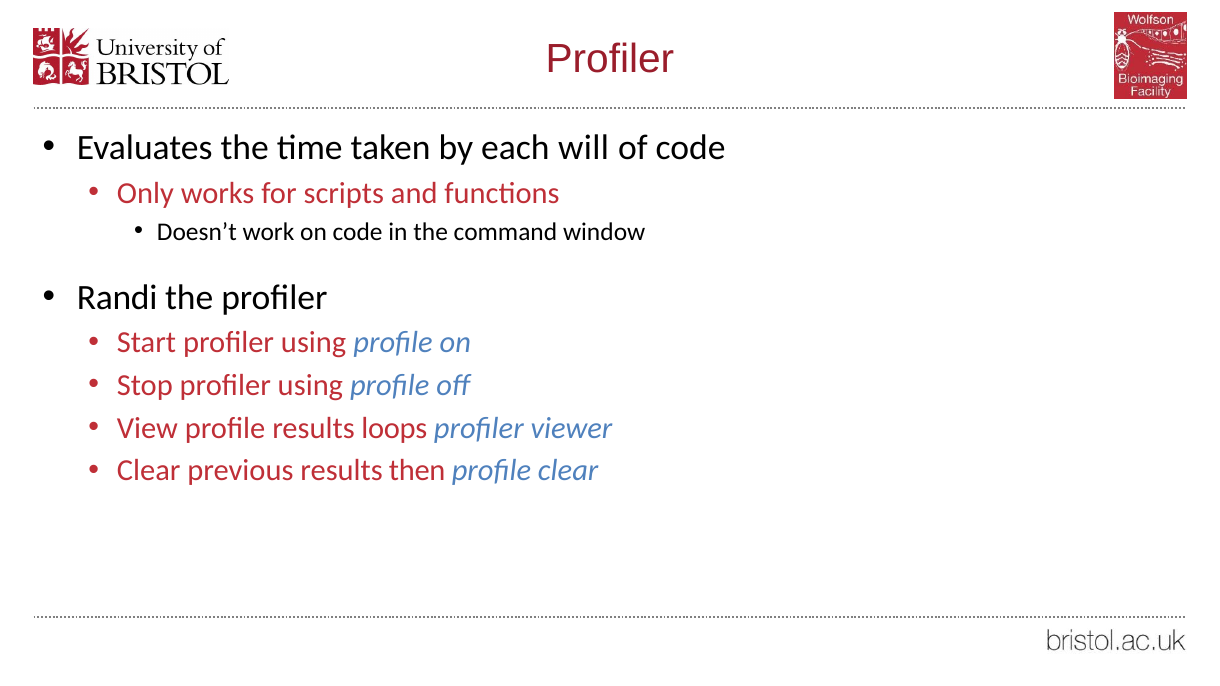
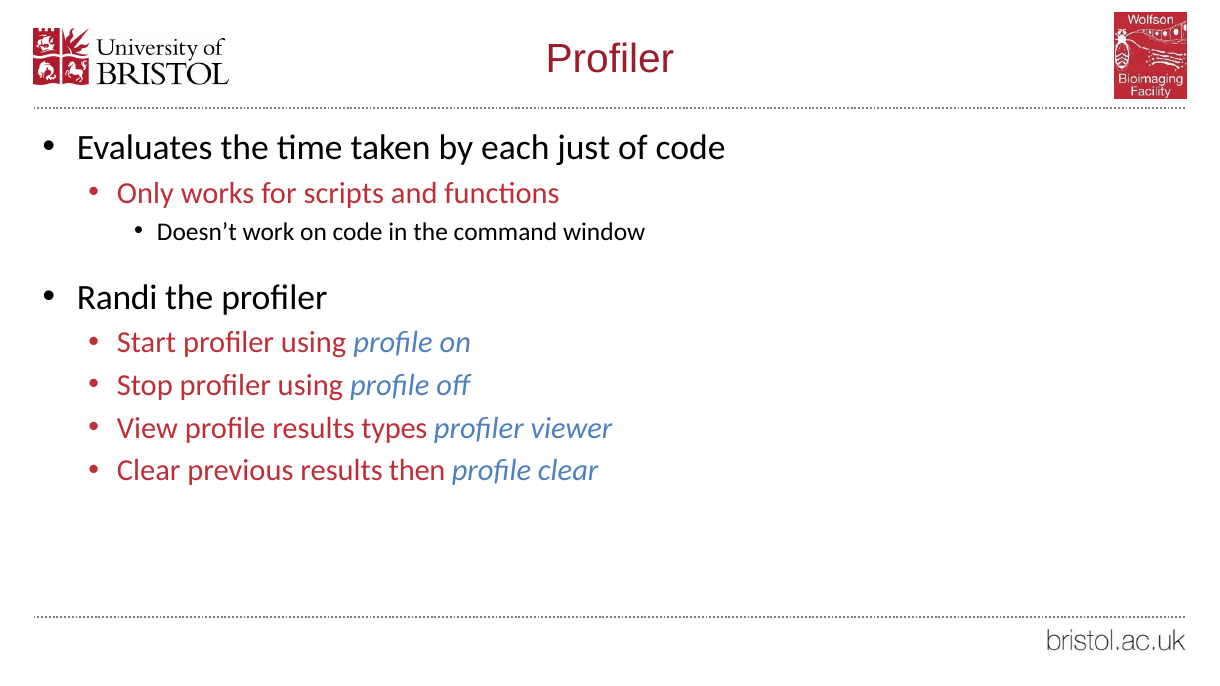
will: will -> just
loops: loops -> types
